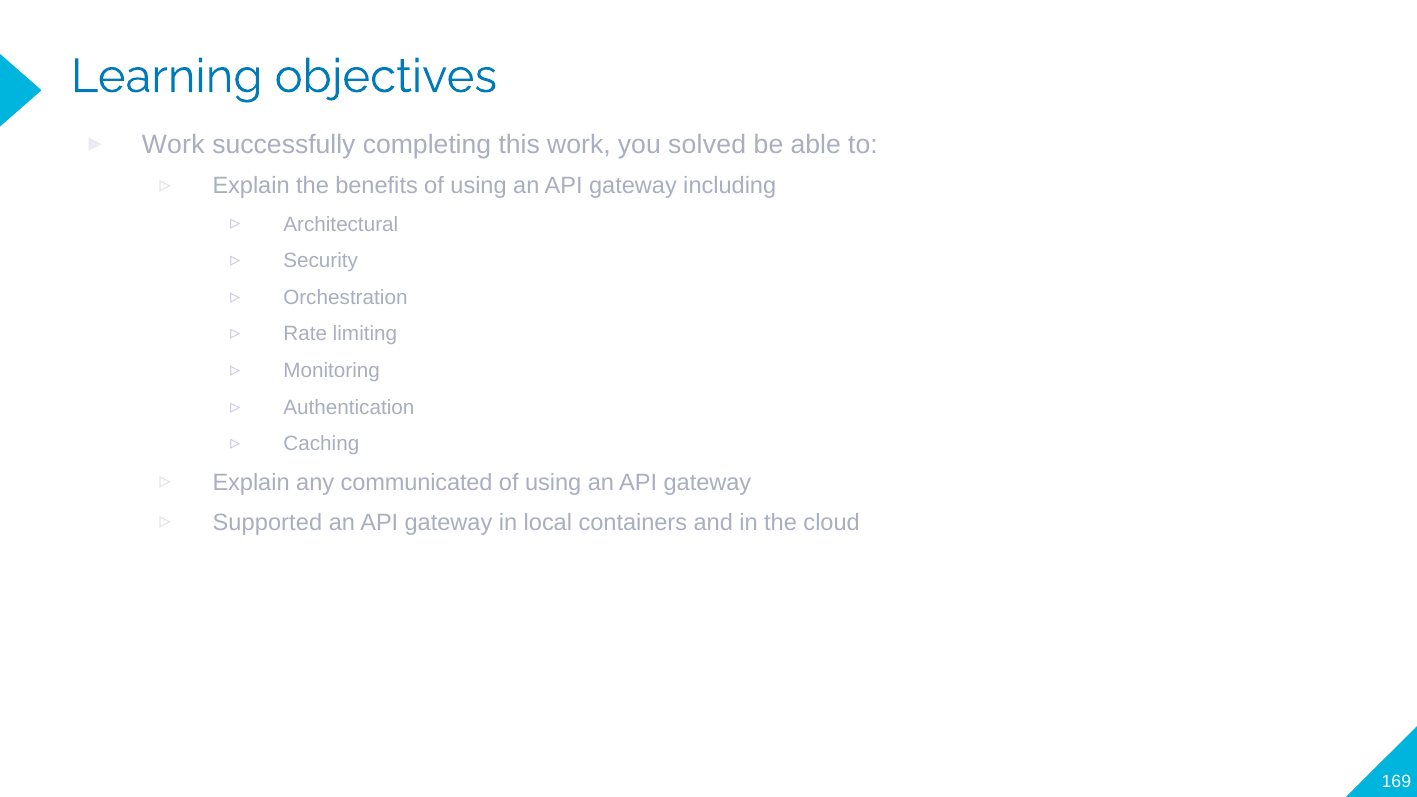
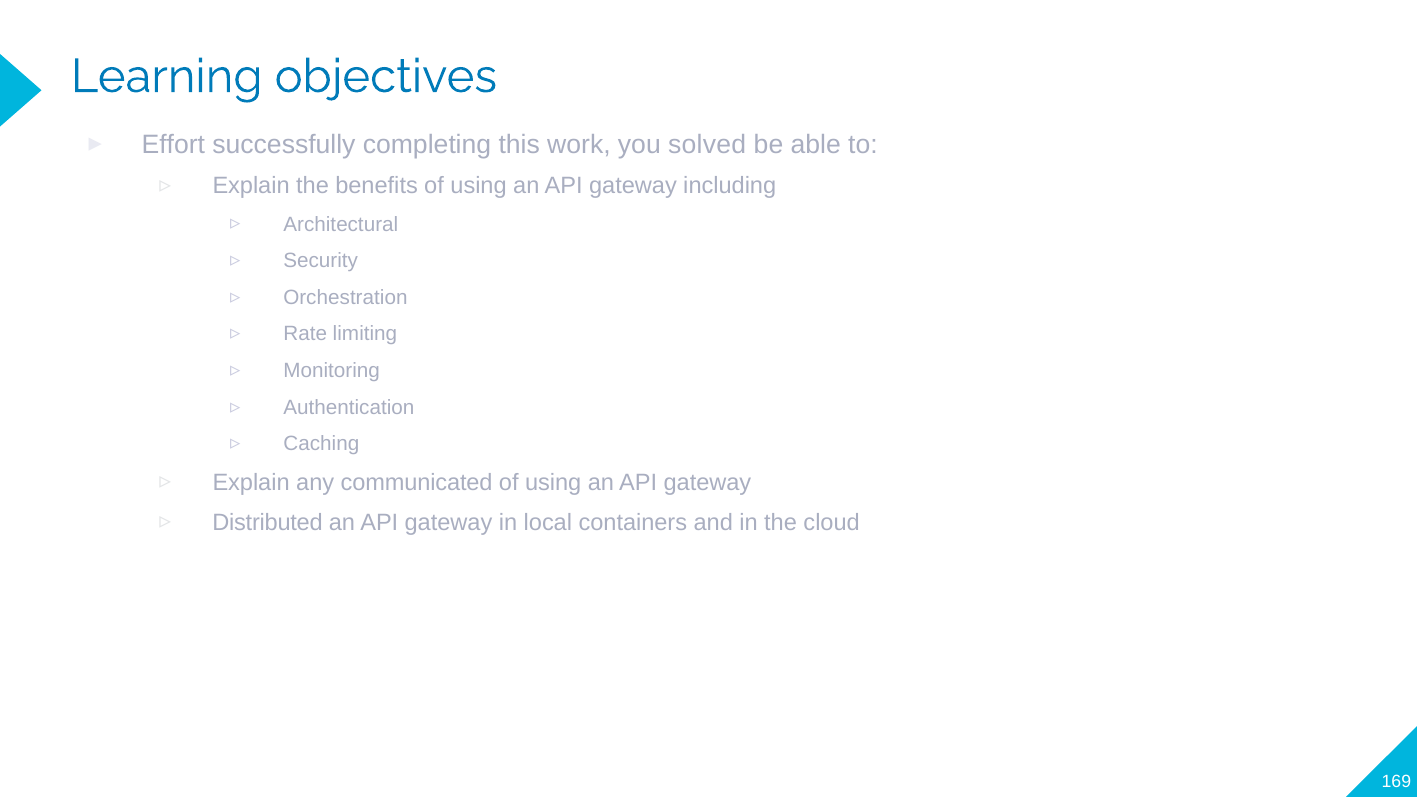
Work at (173, 144): Work -> Effort
Supported: Supported -> Distributed
